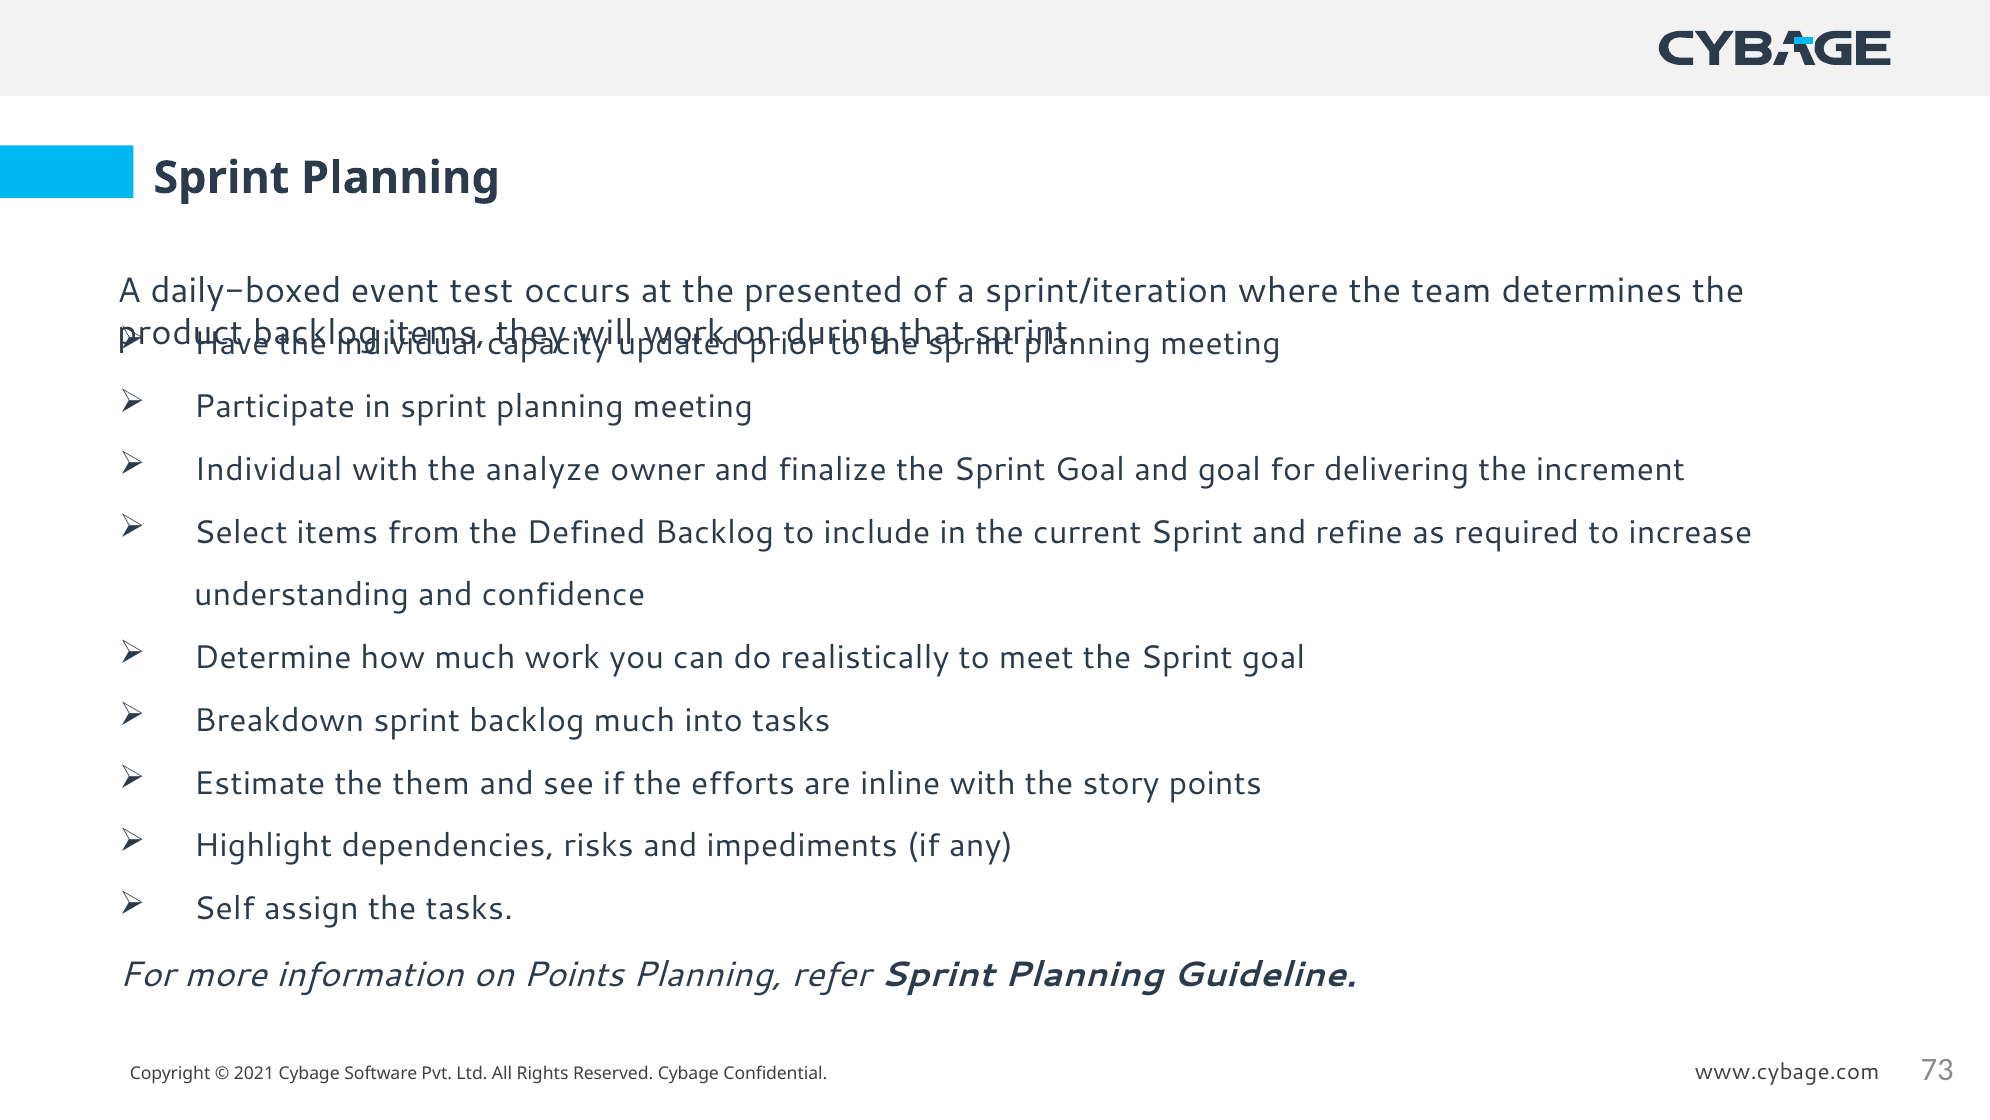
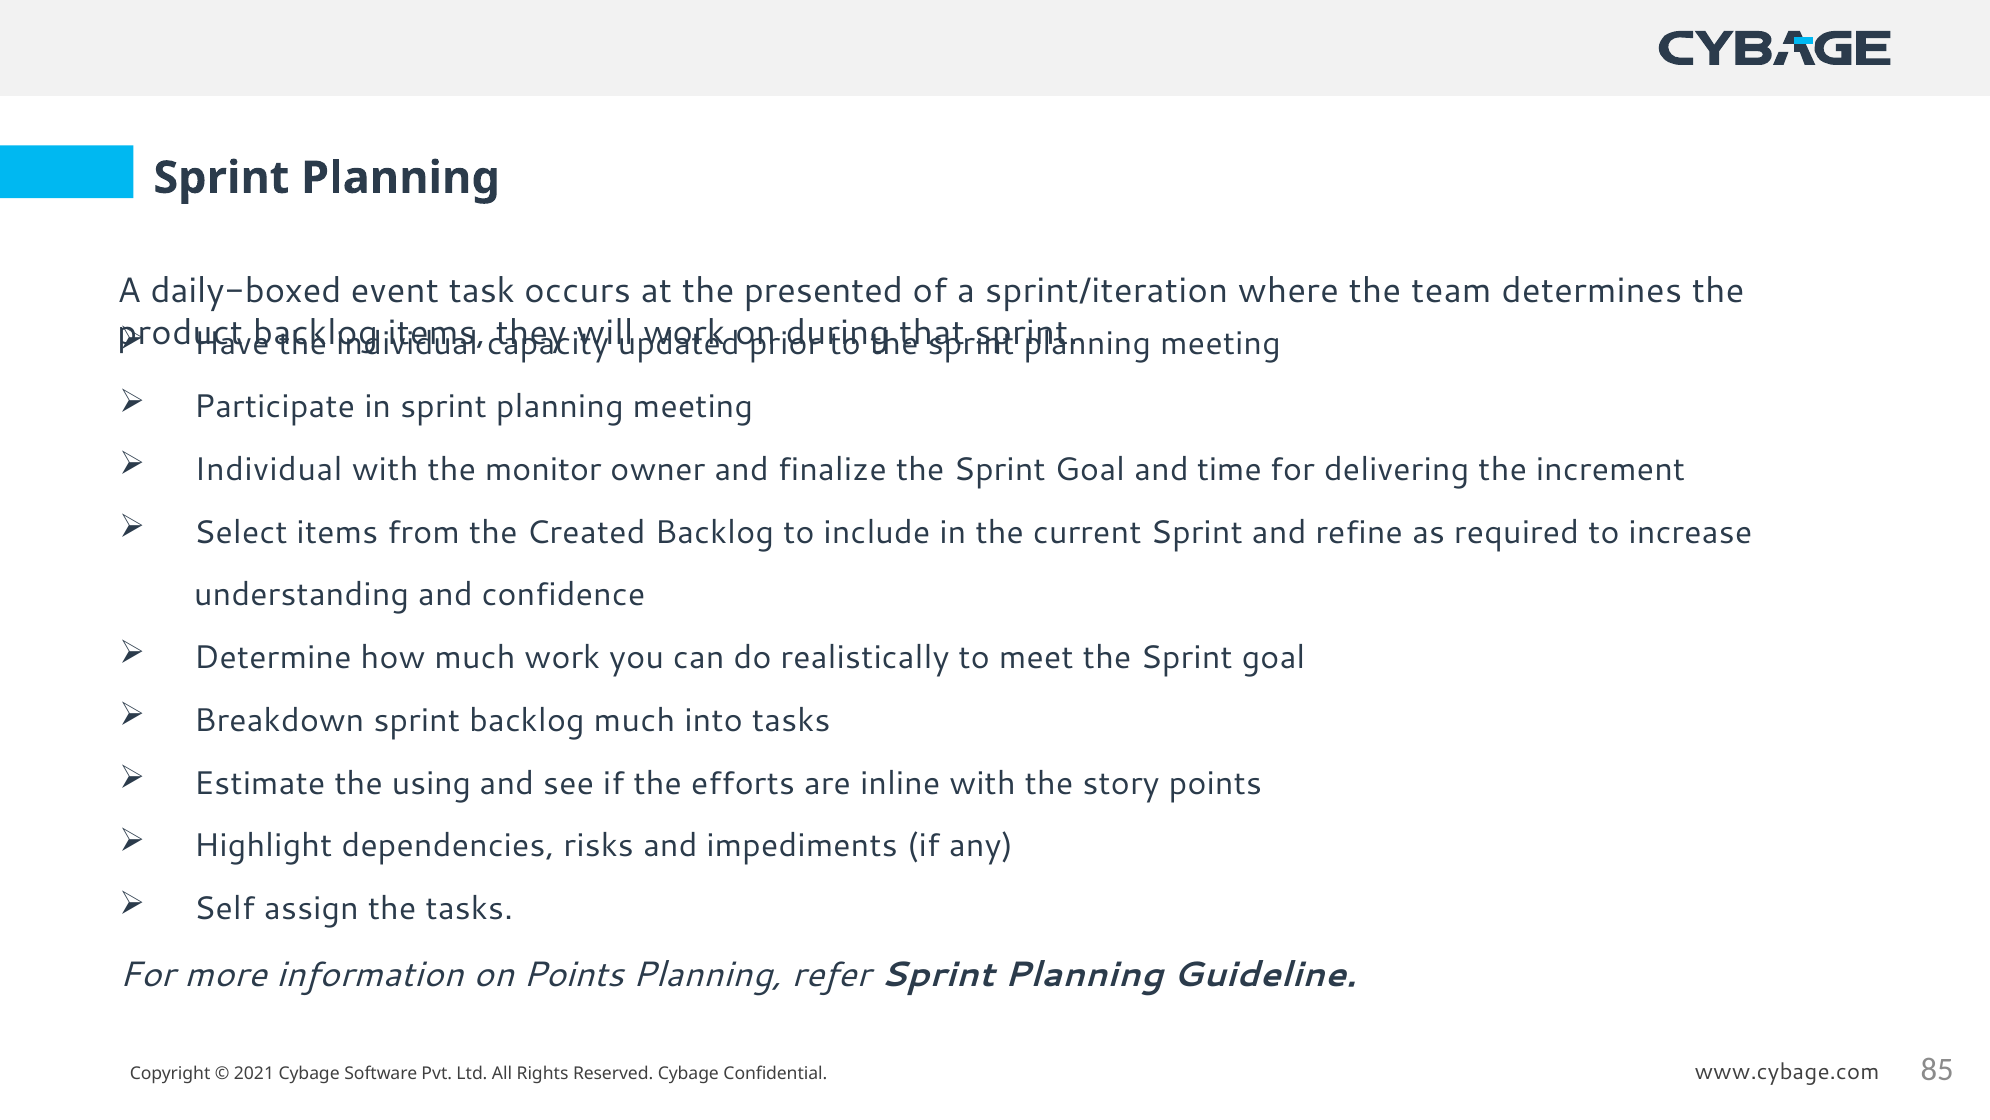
test: test -> task
analyze: analyze -> monitor
and goal: goal -> time
Defined: Defined -> Created
them: them -> using
73: 73 -> 85
